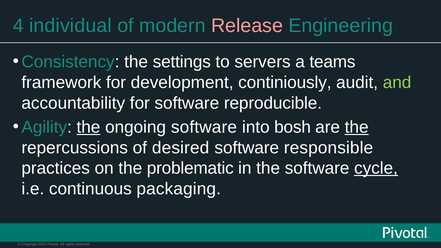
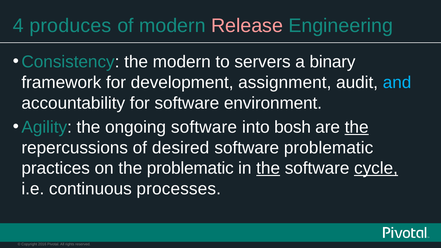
individual: individual -> produces
the settings: settings -> modern
teams: teams -> binary
continiously: continiously -> assignment
and colour: light green -> light blue
reproducible: reproducible -> environment
the at (88, 127) underline: present -> none
software responsible: responsible -> problematic
the at (268, 168) underline: none -> present
packaging: packaging -> processes
